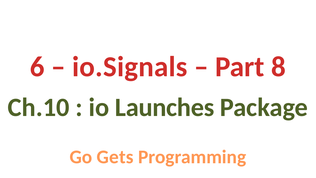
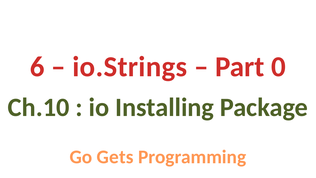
io.Signals: io.Signals -> io.Strings
8: 8 -> 0
Launches: Launches -> Installing
